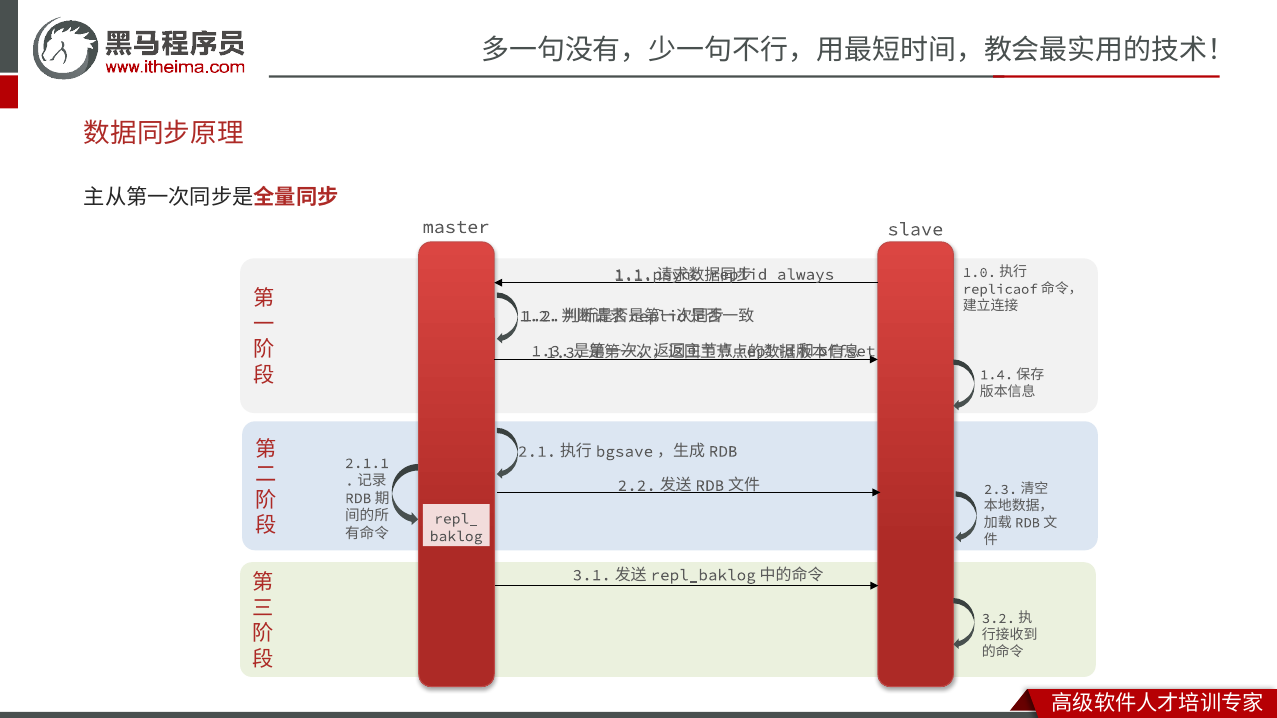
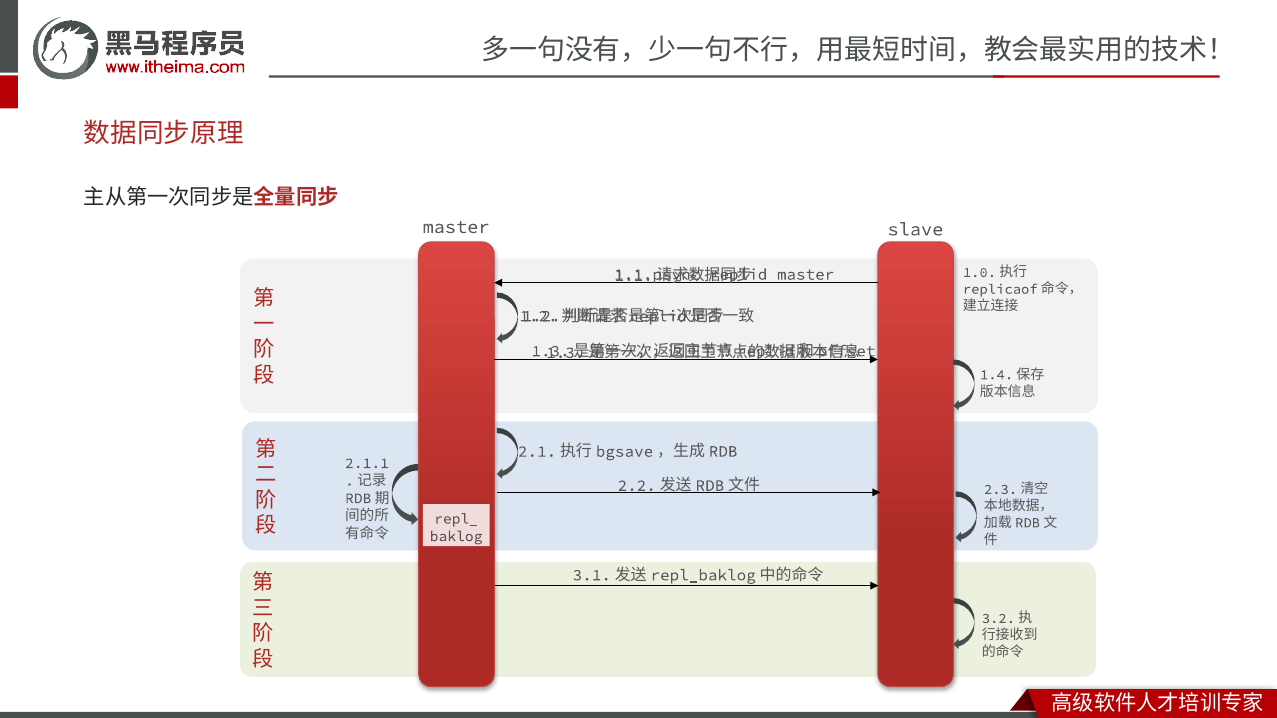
always at (806, 275): always -> master
